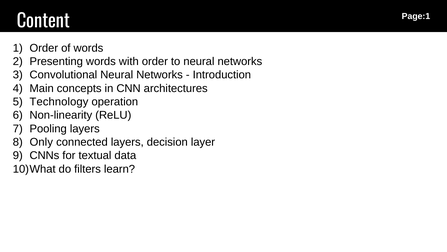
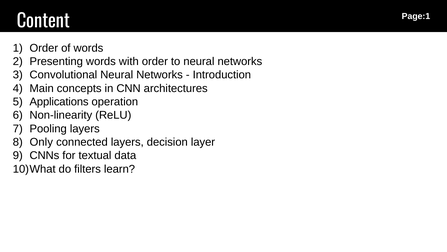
Technology: Technology -> Applications
